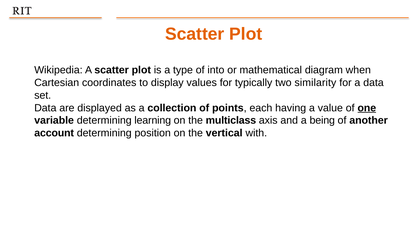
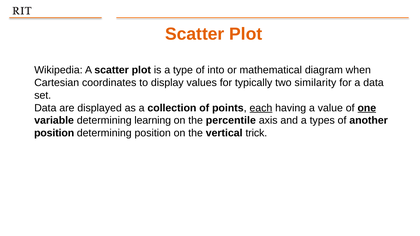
each underline: none -> present
multiclass: multiclass -> percentile
being: being -> types
account at (54, 133): account -> position
with: with -> trick
